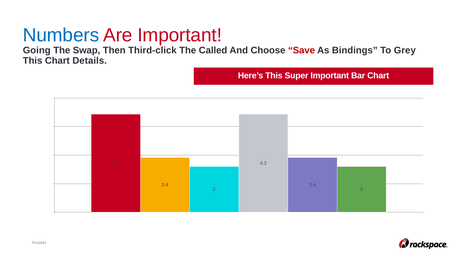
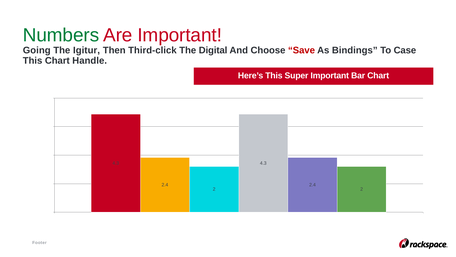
Numbers colour: blue -> green
Swap: Swap -> Igitur
Called: Called -> Digital
Grey: Grey -> Case
Details: Details -> Handle
